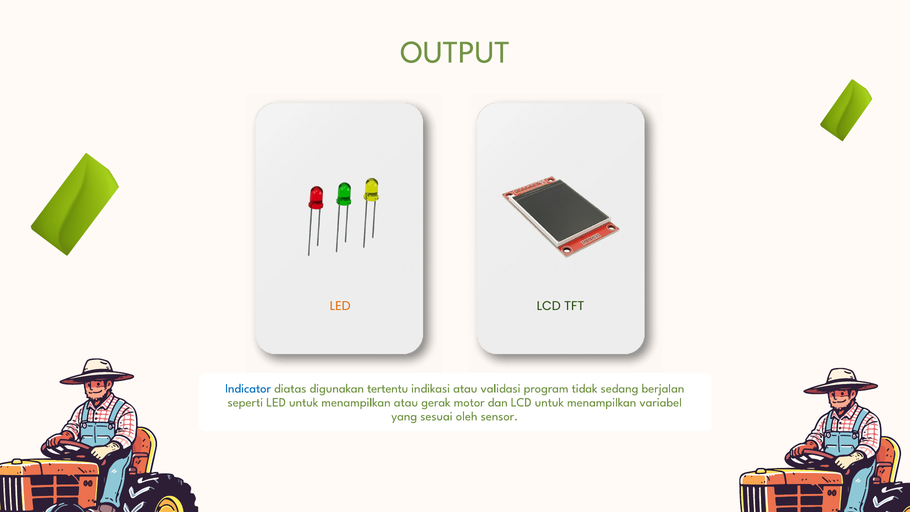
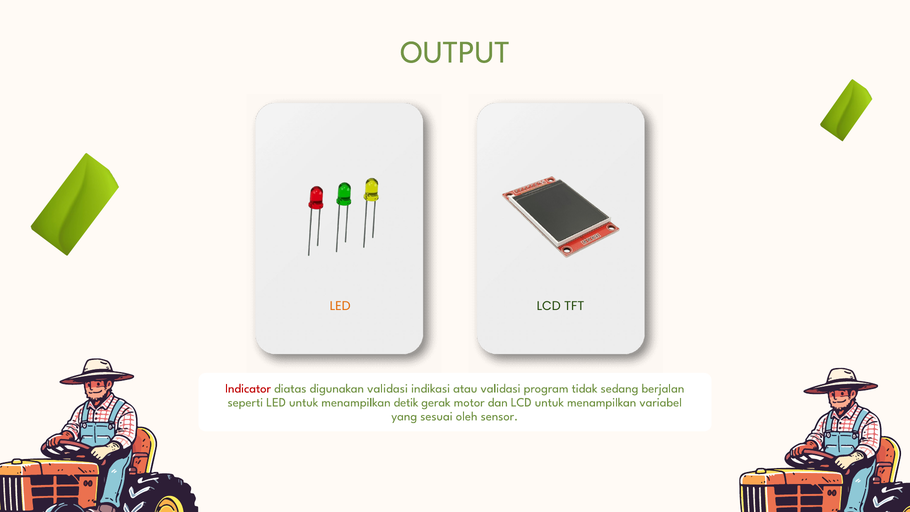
Indicator colour: blue -> red
digunakan tertentu: tertentu -> validasi
menampilkan atau: atau -> detik
